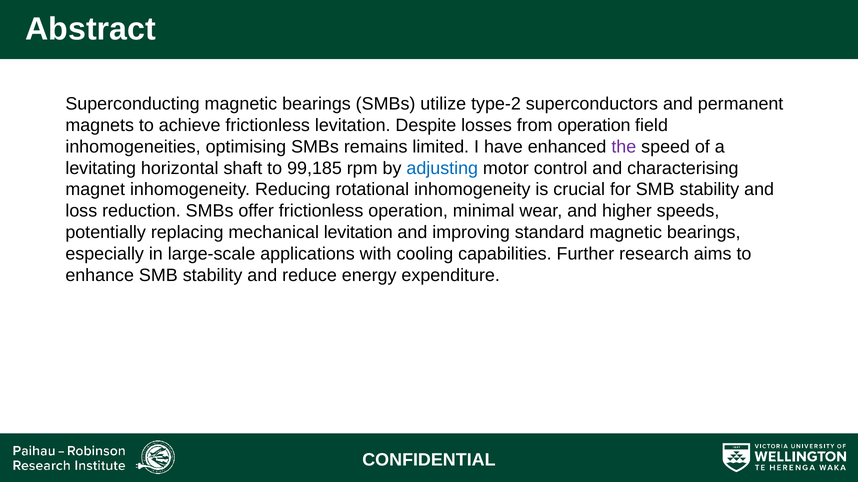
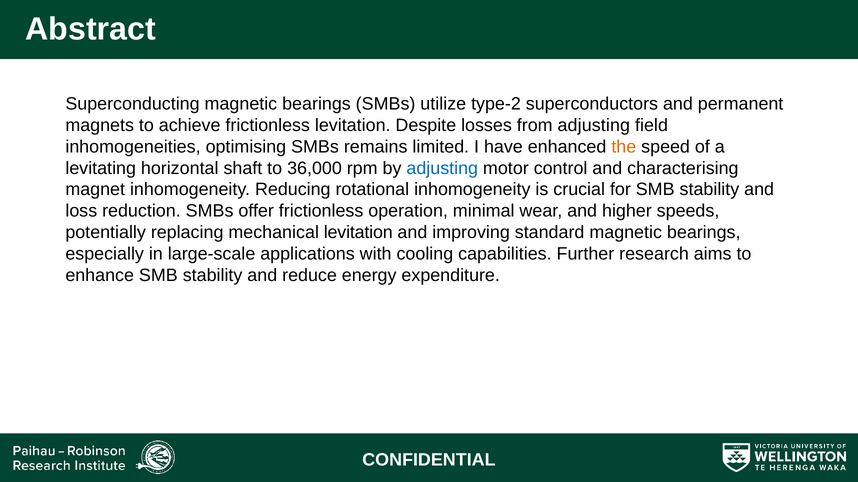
from operation: operation -> adjusting
the colour: purple -> orange
99,185: 99,185 -> 36,000
